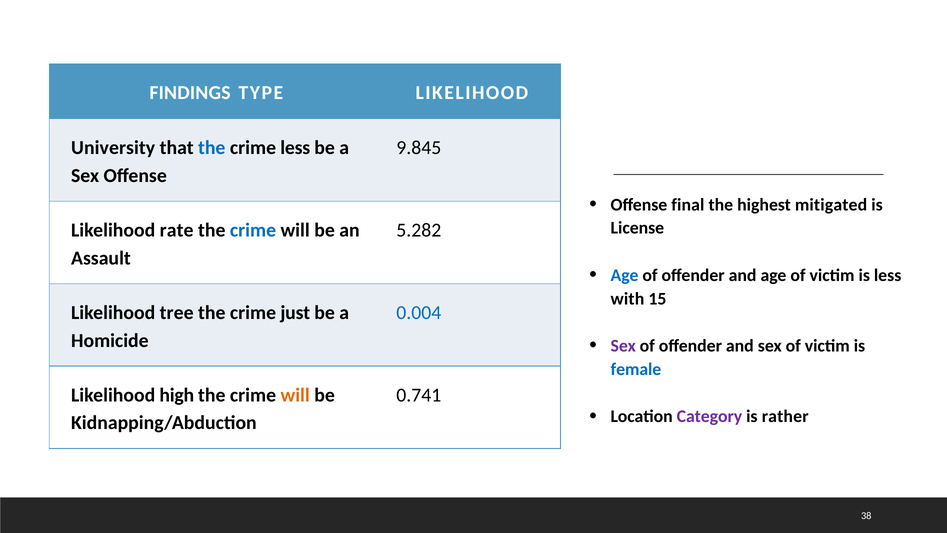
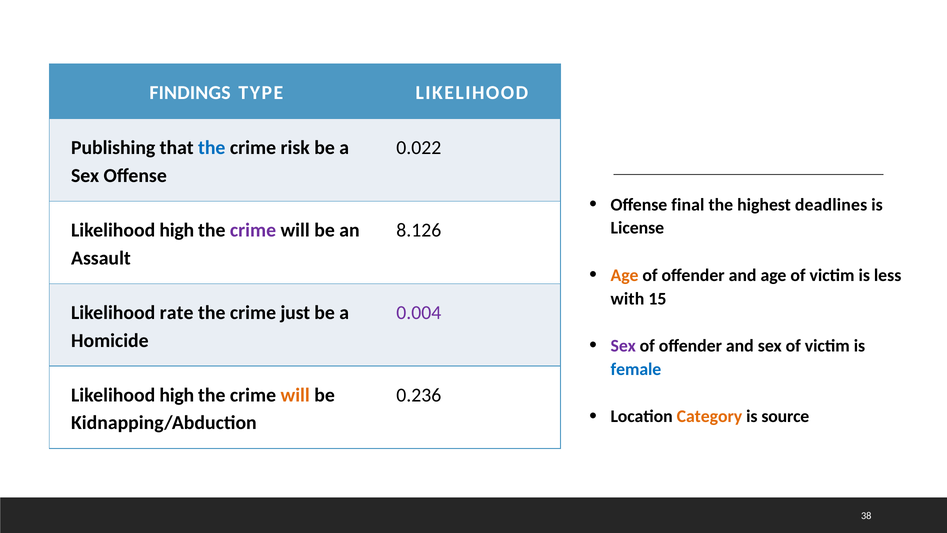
University: University -> Publishing
crime less: less -> risk
9.845: 9.845 -> 0.022
mitigated: mitigated -> deadlines
rate at (177, 230): rate -> high
crime at (253, 230) colour: blue -> purple
5.282: 5.282 -> 8.126
Age at (625, 275) colour: blue -> orange
tree: tree -> rate
0.004 colour: blue -> purple
0.741: 0.741 -> 0.236
Category colour: purple -> orange
rather: rather -> source
